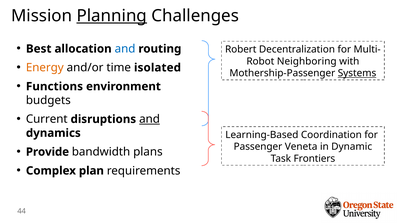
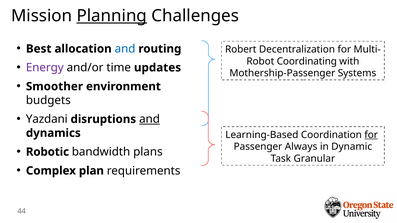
Neighboring: Neighboring -> Coordinating
Energy colour: orange -> purple
isolated: isolated -> updates
Systems underline: present -> none
Functions: Functions -> Smoother
Current: Current -> Yazdani
for at (371, 135) underline: none -> present
Veneta: Veneta -> Always
Provide: Provide -> Robotic
Frontiers: Frontiers -> Granular
